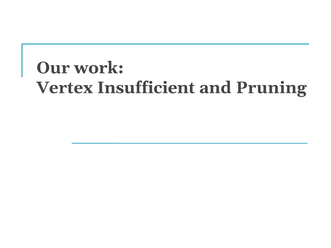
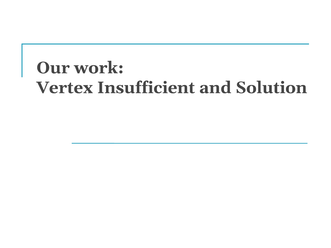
Pruning: Pruning -> Solution
